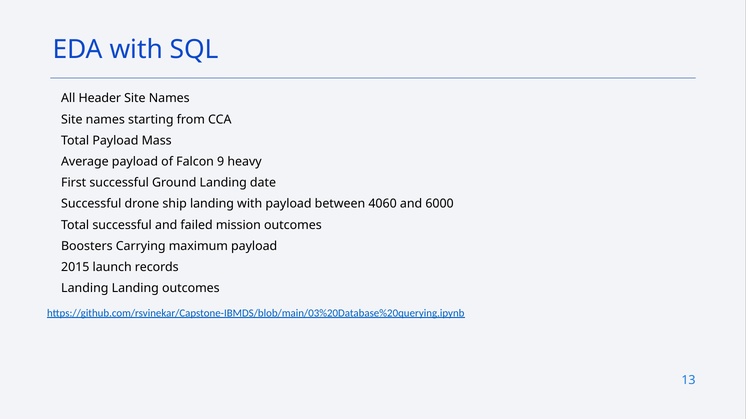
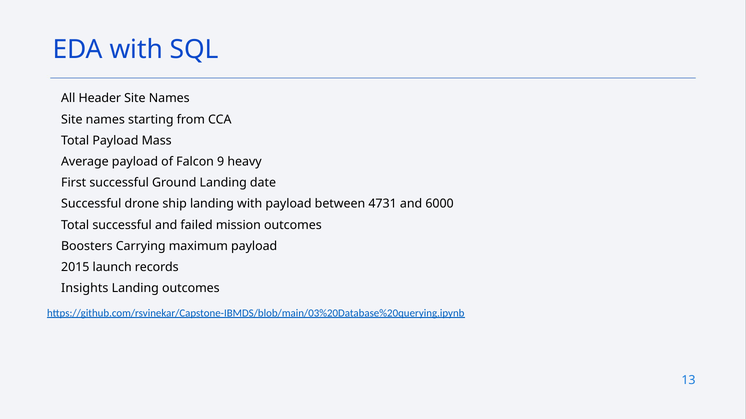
4060: 4060 -> 4731
Landing at (85, 289): Landing -> Insights
